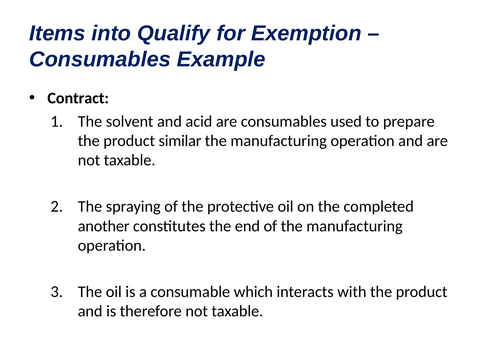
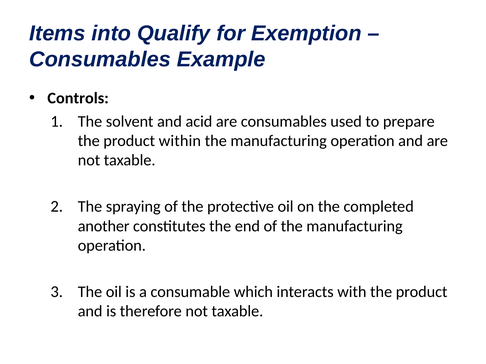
Contract: Contract -> Controls
similar: similar -> within
